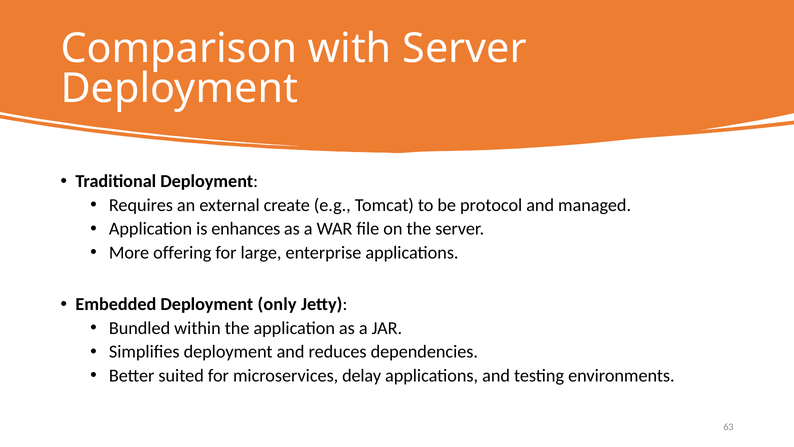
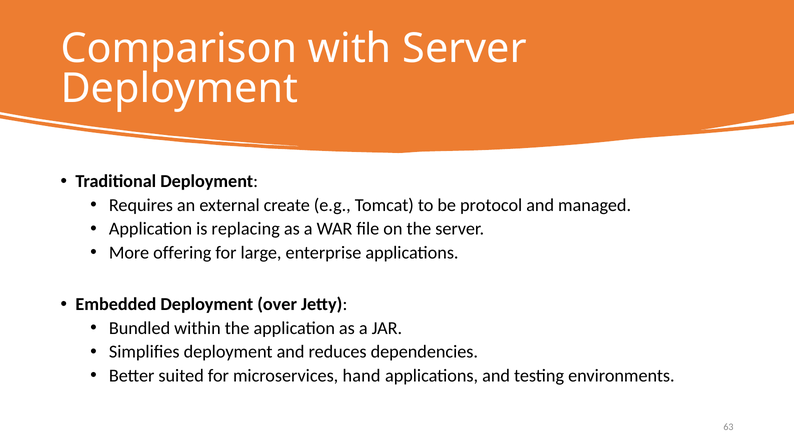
enhances: enhances -> replacing
only: only -> over
delay: delay -> hand
